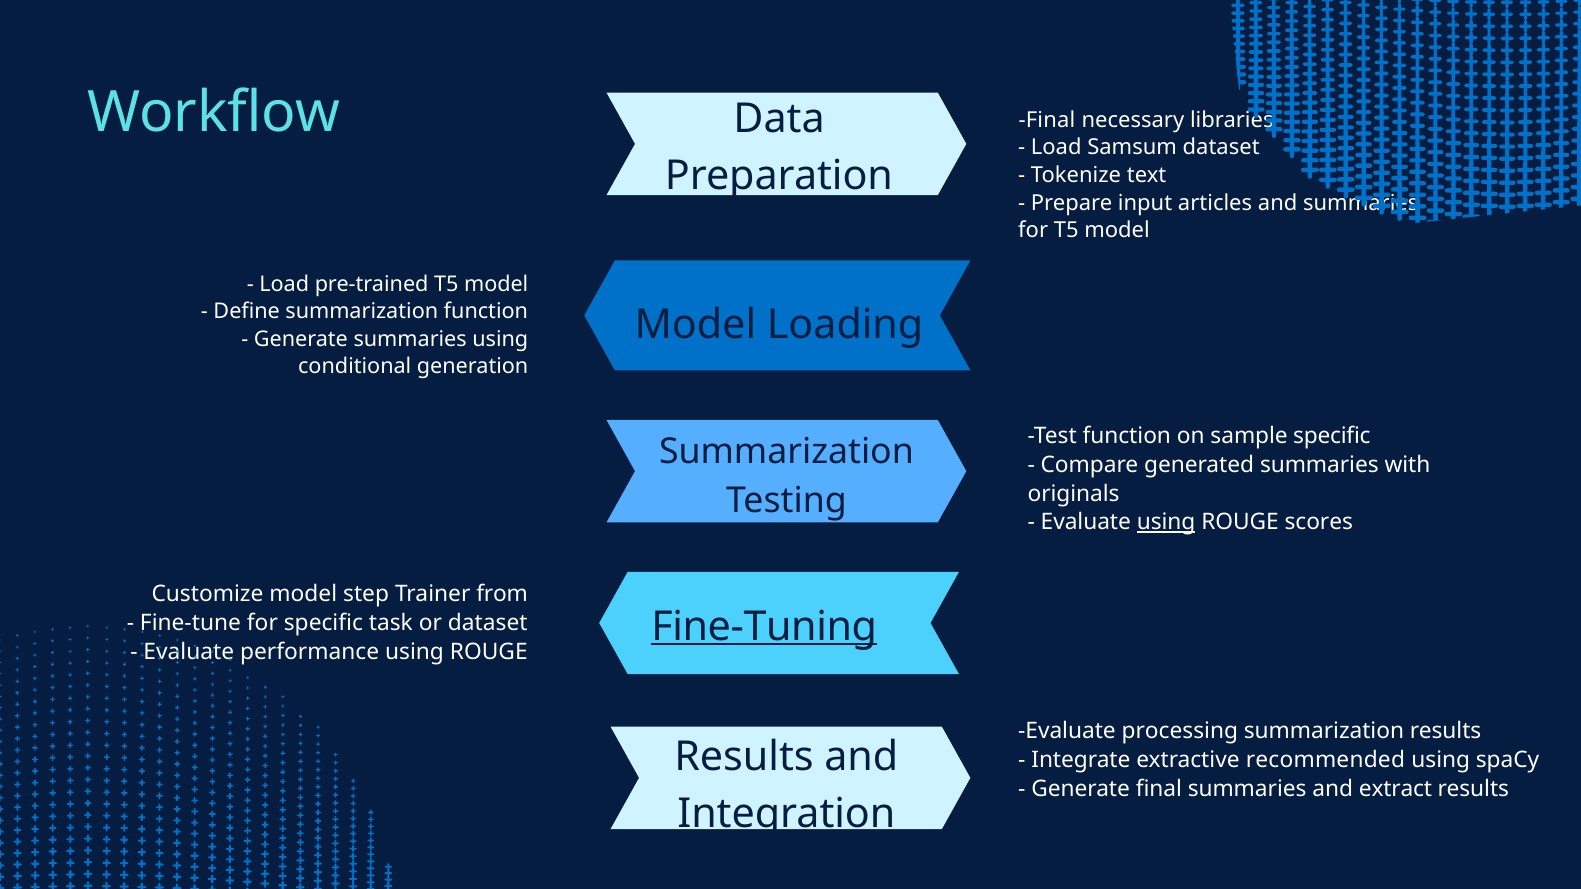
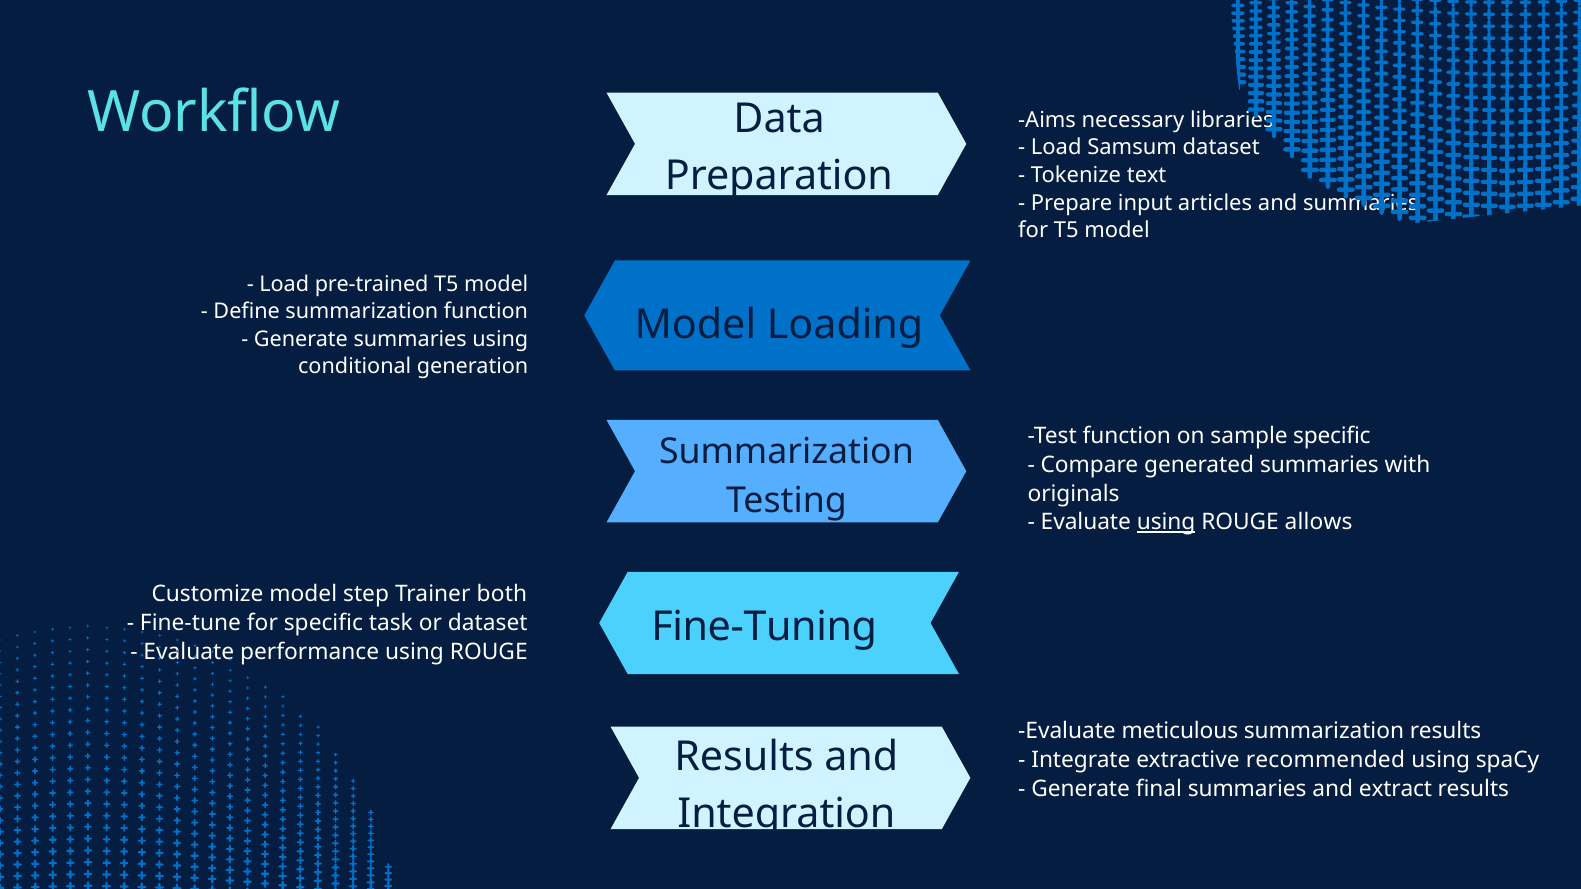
Final at (1047, 120): Final -> Aims
scores: scores -> allows
from: from -> both
Fine-Tuning underline: present -> none
processing: processing -> meticulous
